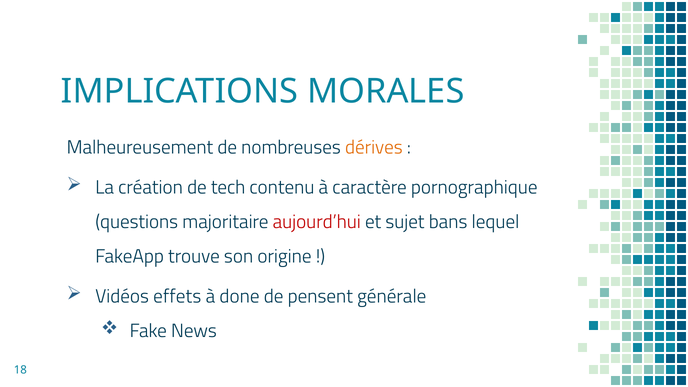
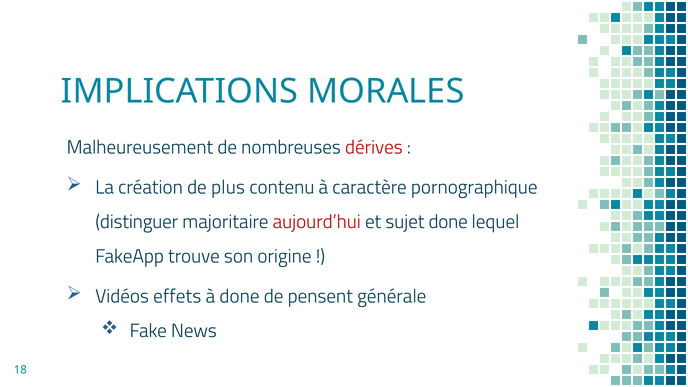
dérives colour: orange -> red
tech: tech -> plus
questions: questions -> distinguer
sujet bans: bans -> done
